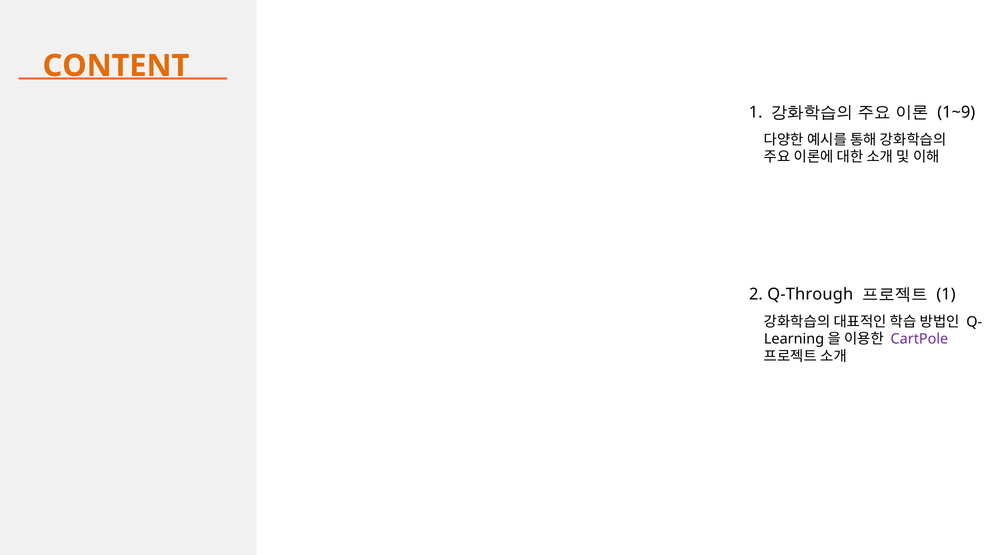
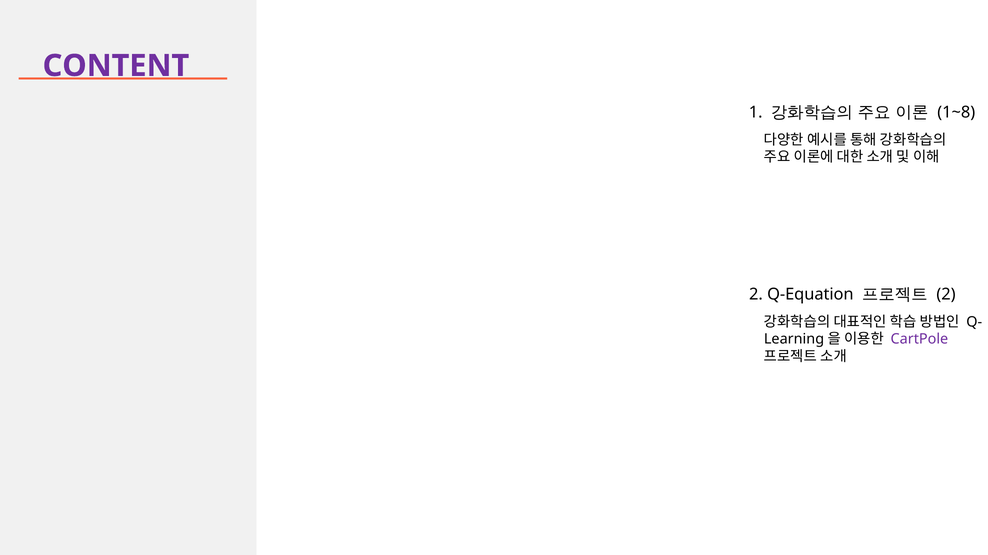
CONTENT colour: orange -> purple
1~9: 1~9 -> 1~8
Q-Through: Q-Through -> Q-Equation
1 at (946, 295): 1 -> 2
